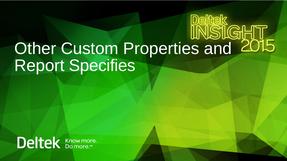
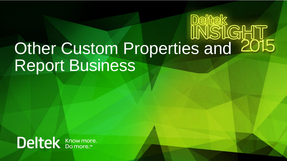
Specifies: Specifies -> Business
